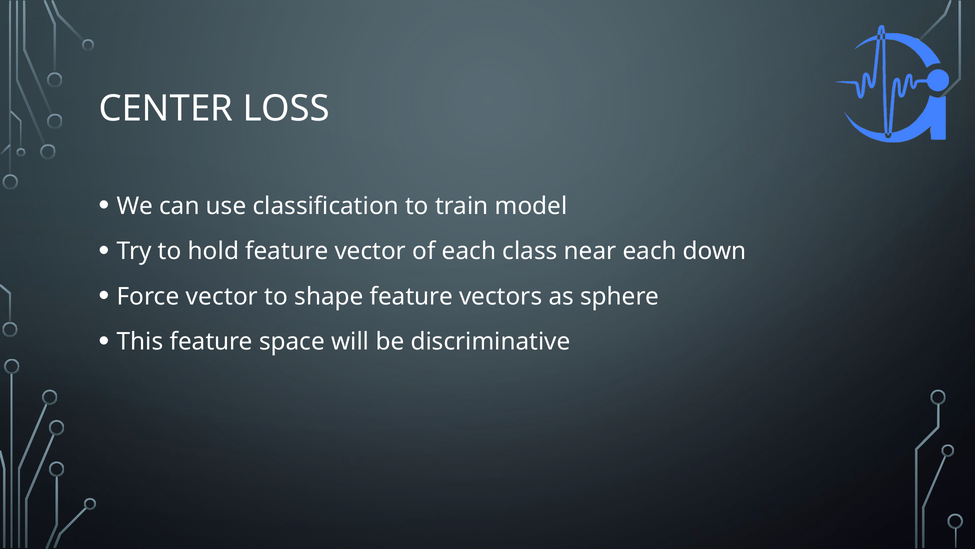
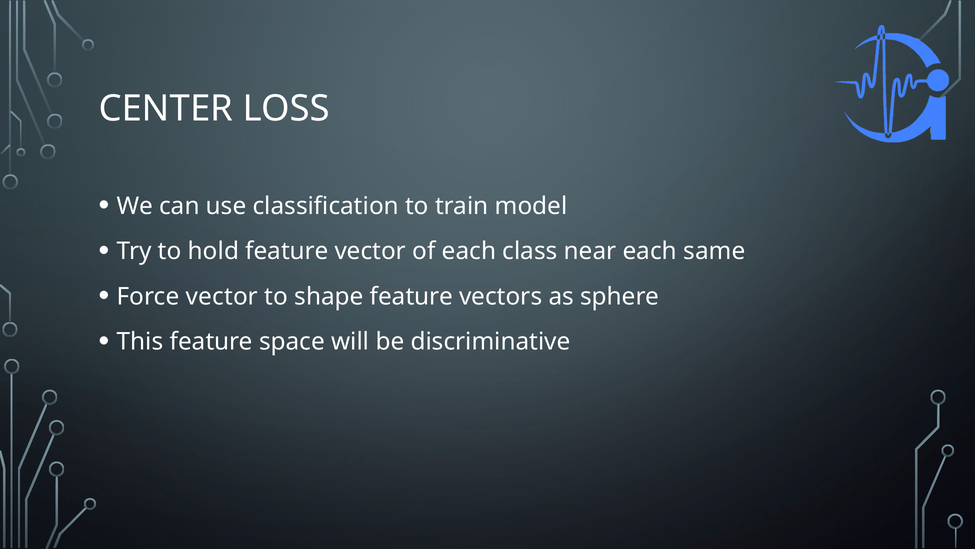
down: down -> same
